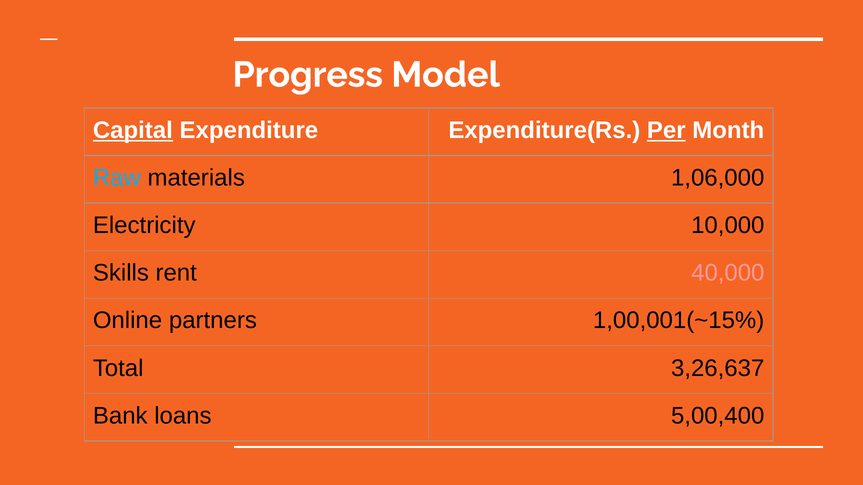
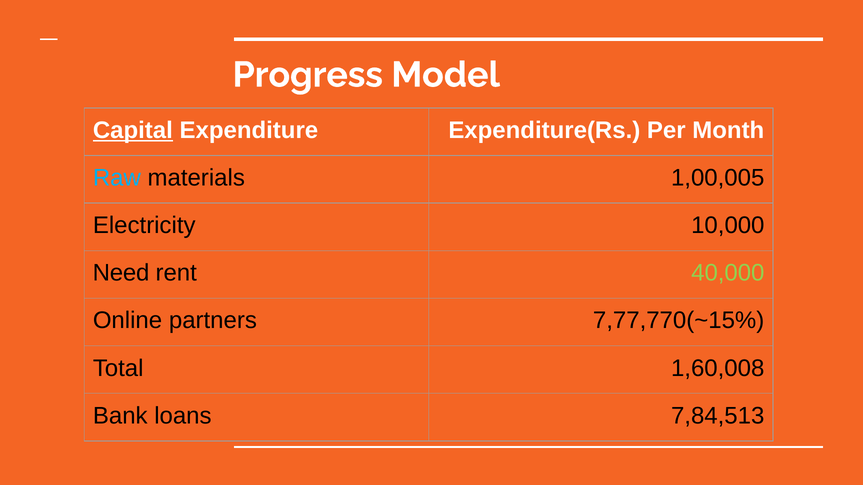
Per underline: present -> none
1,06,000: 1,06,000 -> 1,00,005
Skills: Skills -> Need
40,000 colour: pink -> light green
1,00,001(~15%: 1,00,001(~15% -> 7,77,770(~15%
3,26,637: 3,26,637 -> 1,60,008
5,00,400: 5,00,400 -> 7,84,513
